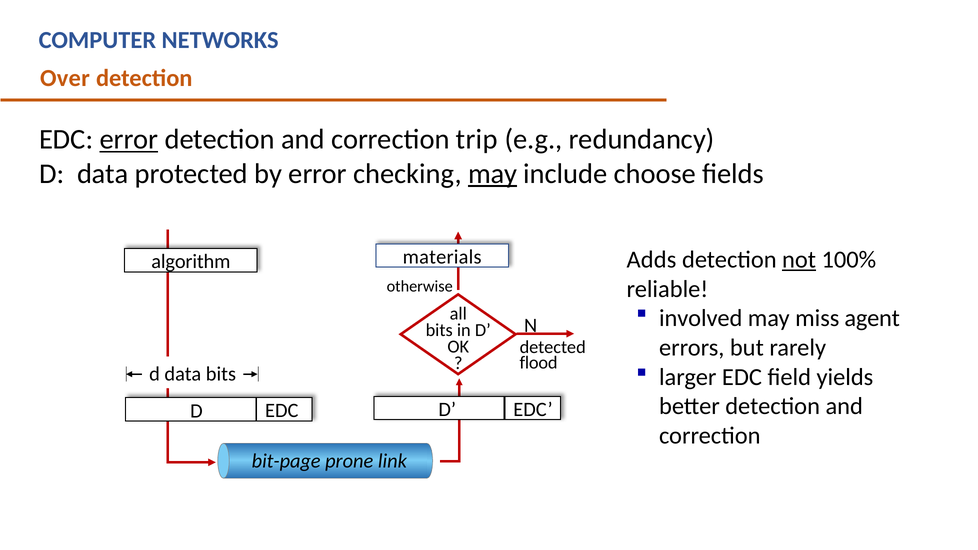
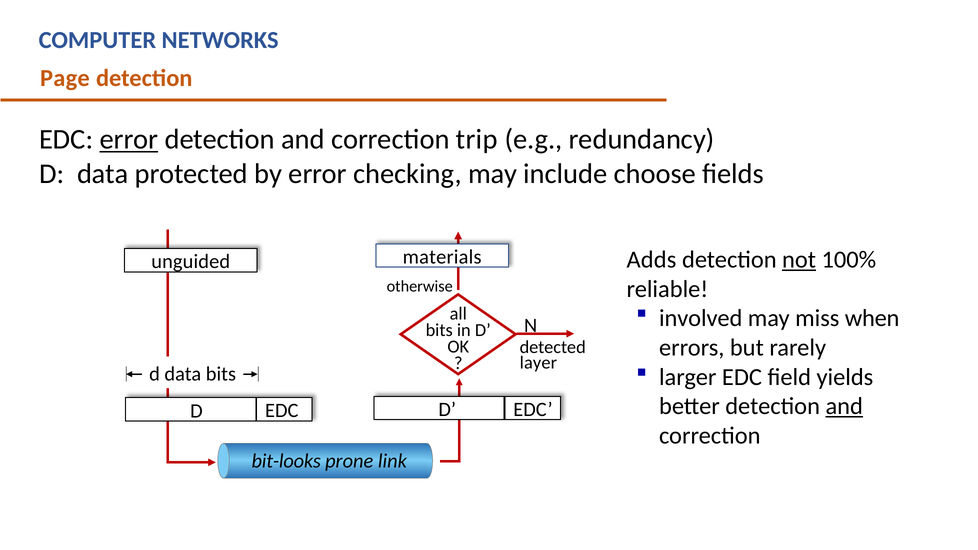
Over: Over -> Page
may at (493, 174) underline: present -> none
algorithm: algorithm -> unguided
agent: agent -> when
flood: flood -> layer
and at (844, 406) underline: none -> present
bit-page: bit-page -> bit-looks
